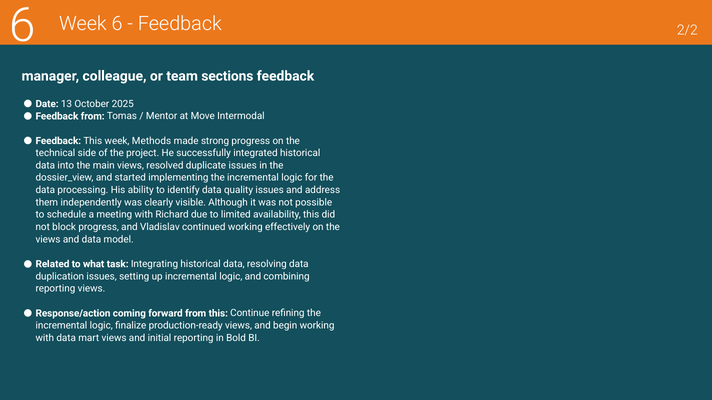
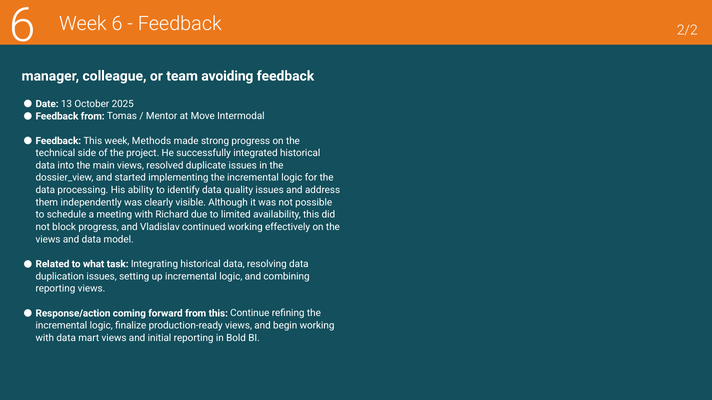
sections: sections -> avoiding
